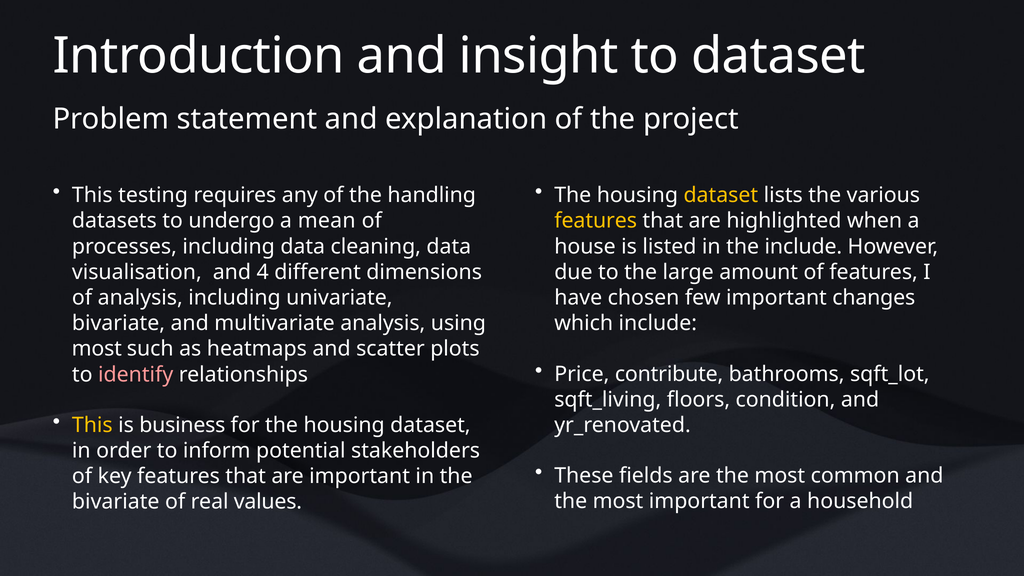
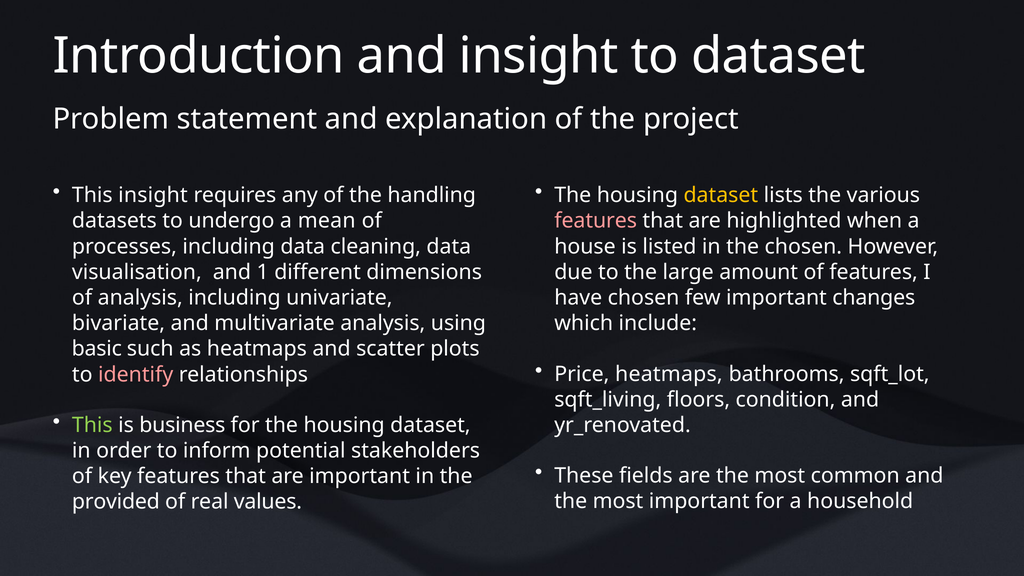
This testing: testing -> insight
features at (596, 221) colour: yellow -> pink
the include: include -> chosen
4: 4 -> 1
most at (97, 349): most -> basic
Price contribute: contribute -> heatmaps
This at (92, 425) colour: yellow -> light green
bivariate at (116, 502): bivariate -> provided
